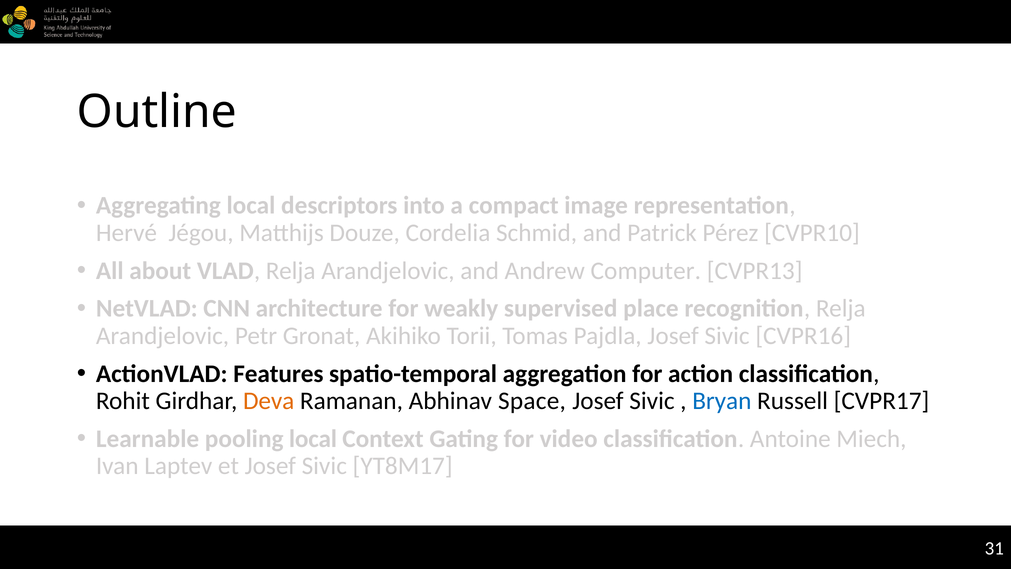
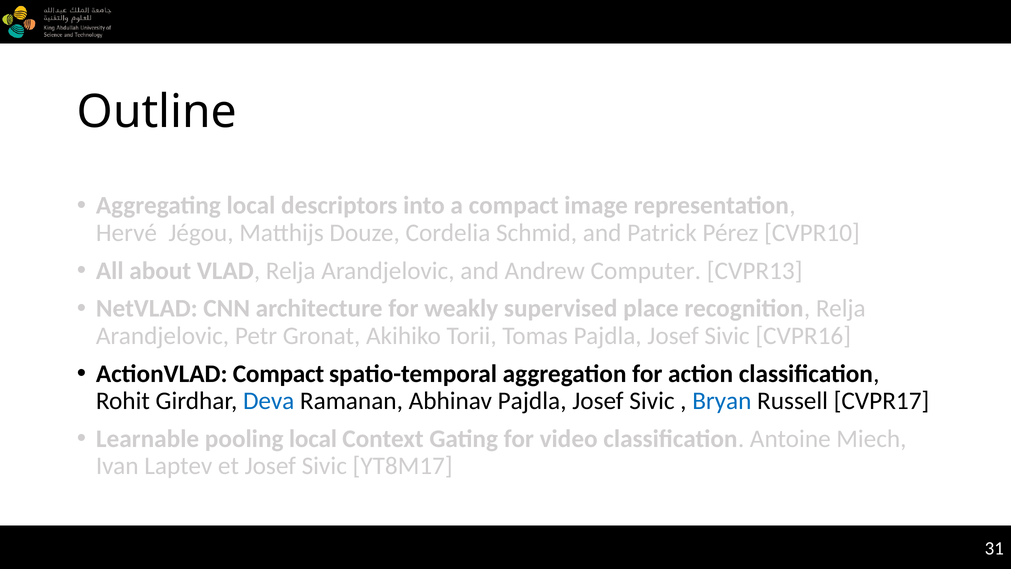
ActionVLAD Features: Features -> Compact
Deva colour: orange -> blue
Abhinav Space: Space -> Pajdla
